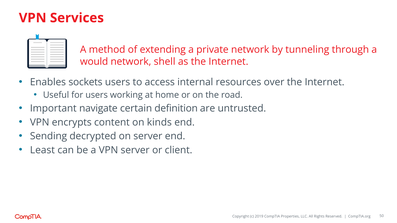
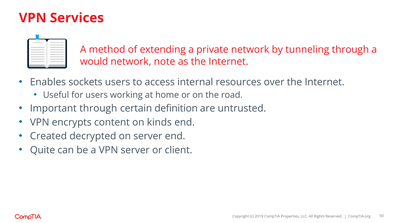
shell: shell -> note
Important navigate: navigate -> through
Sending: Sending -> Created
Least: Least -> Quite
